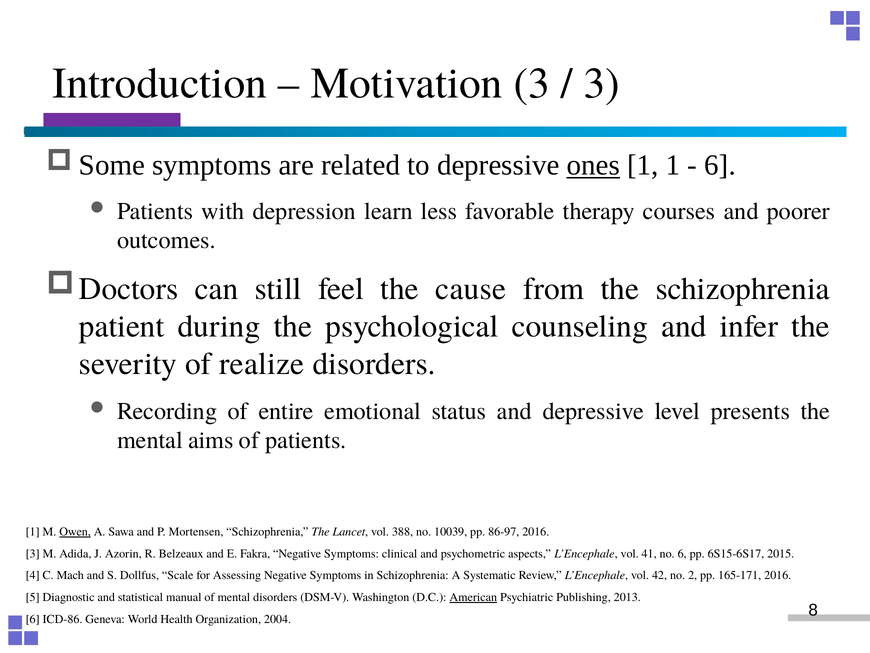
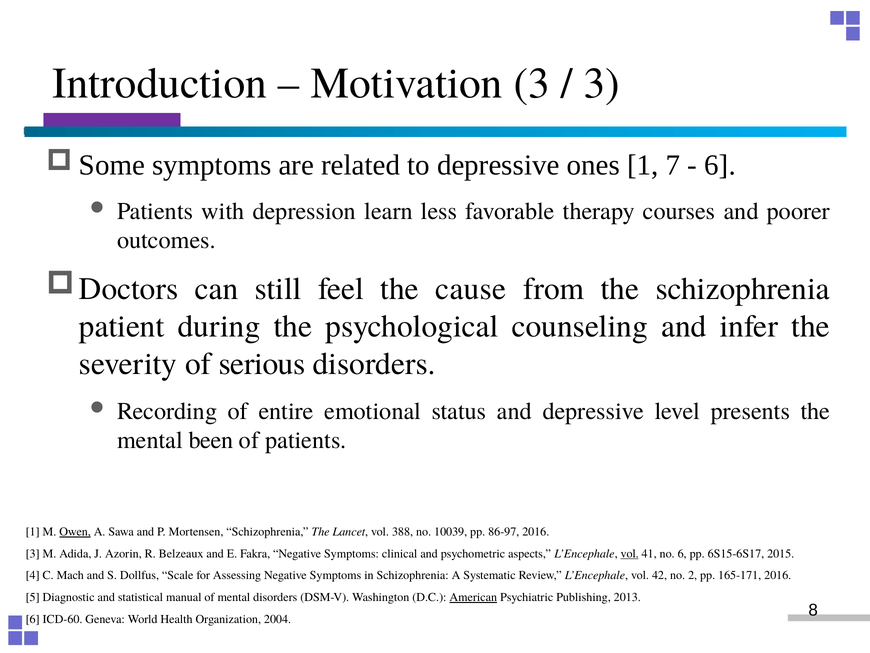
ones underline: present -> none
1 1: 1 -> 7
realize: realize -> serious
aims: aims -> been
vol at (630, 553) underline: none -> present
ICD-86: ICD-86 -> ICD-60
